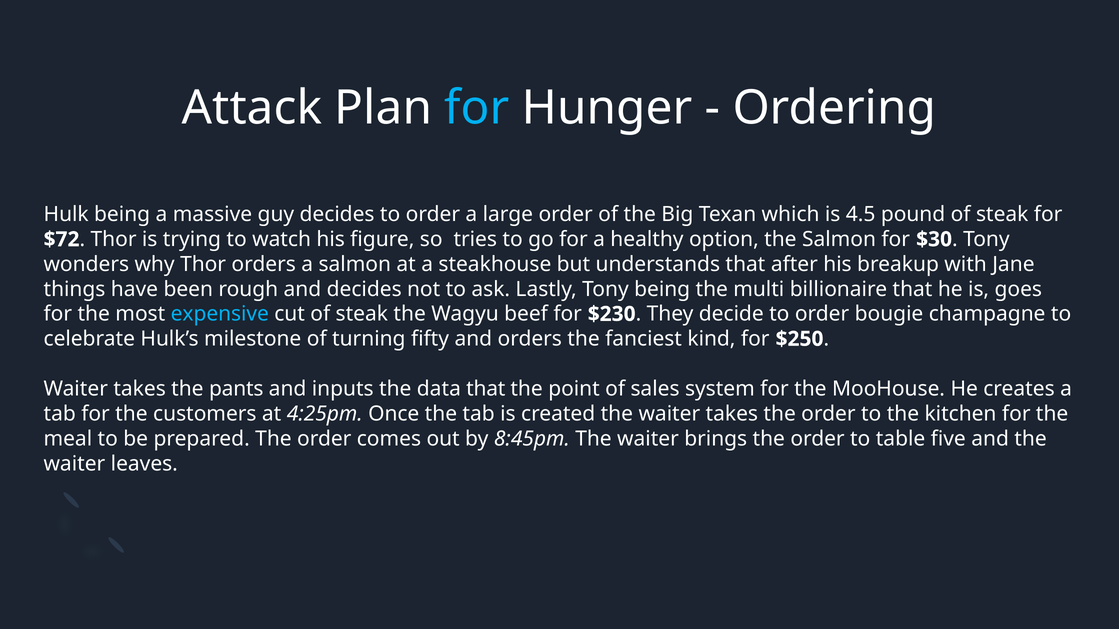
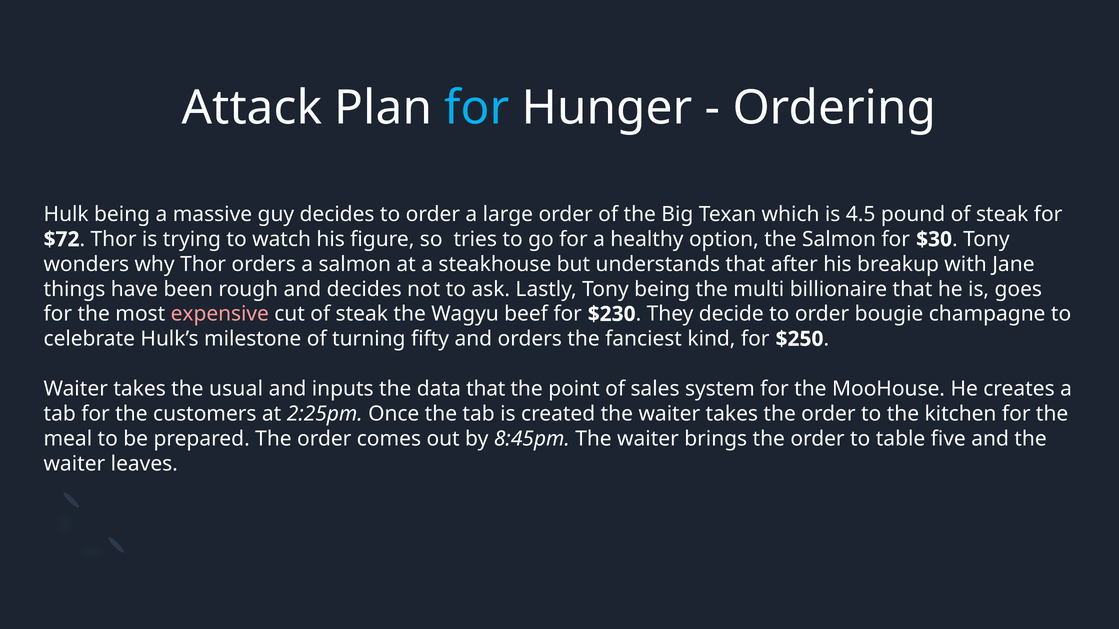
expensive colour: light blue -> pink
pants: pants -> usual
4:25pm: 4:25pm -> 2:25pm
